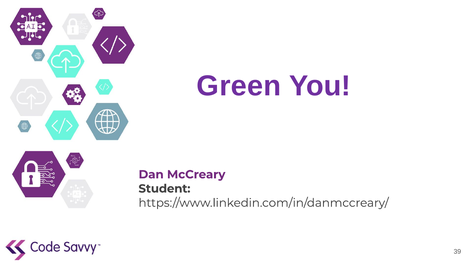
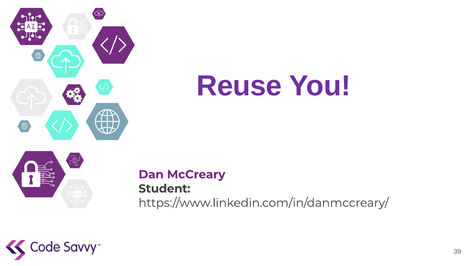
Green: Green -> Reuse
